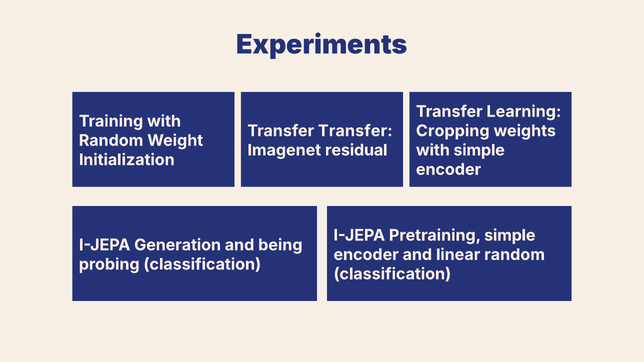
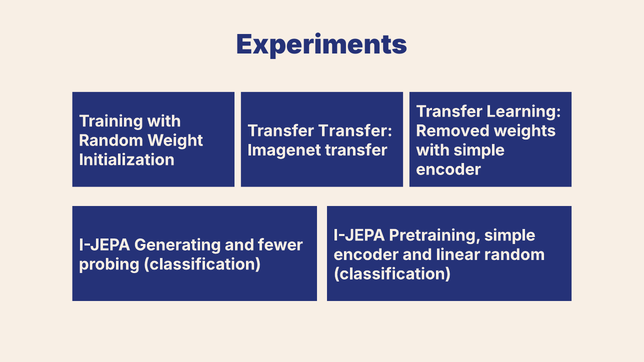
Cropping: Cropping -> Removed
Imagenet residual: residual -> transfer
Generation: Generation -> Generating
being: being -> fewer
